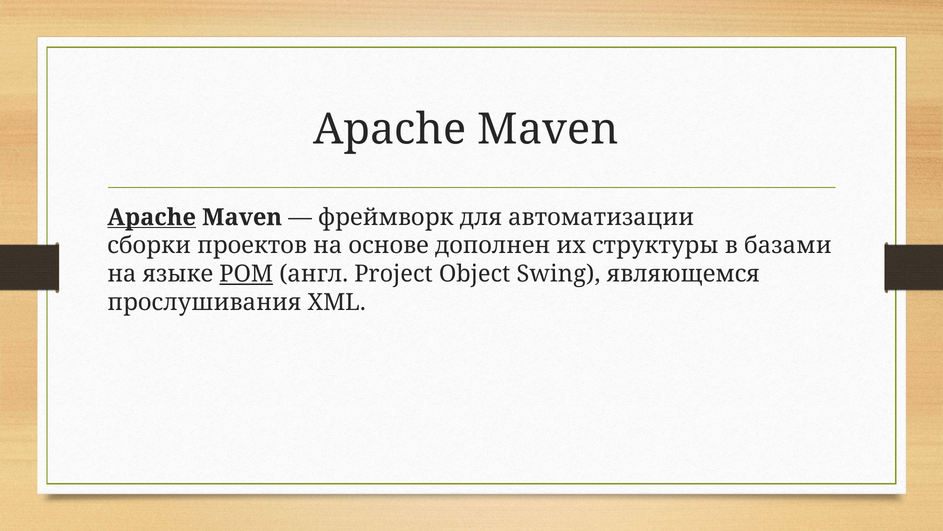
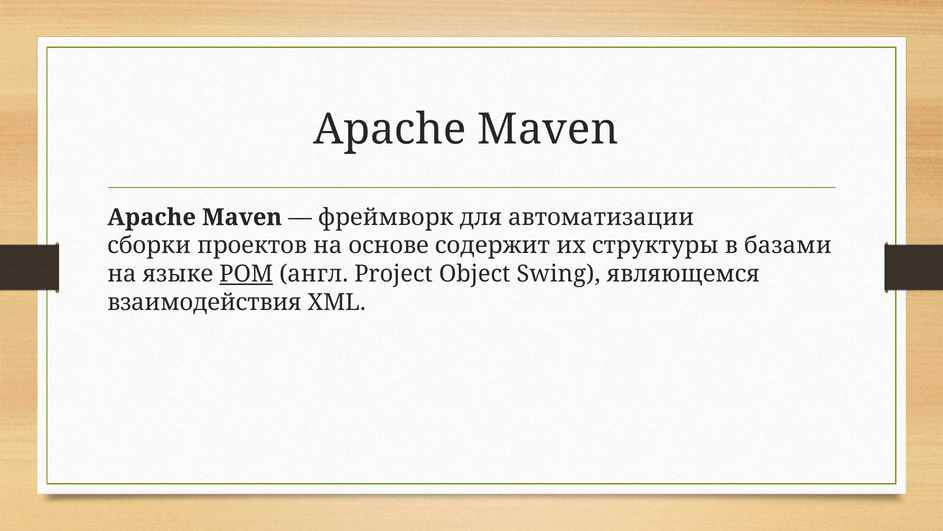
Apache at (152, 217) underline: present -> none
дополнен: дополнен -> содержит
прослушивания: прослушивания -> взаимодействия
